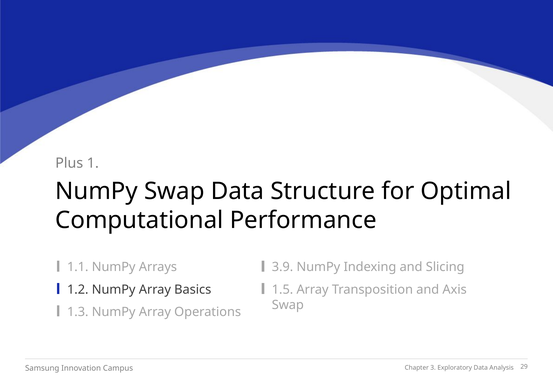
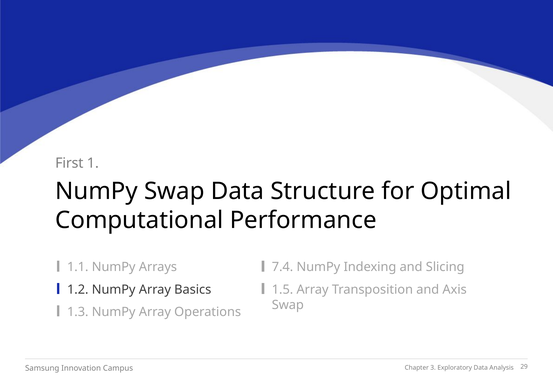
Plus: Plus -> First
3.9: 3.9 -> 7.4
